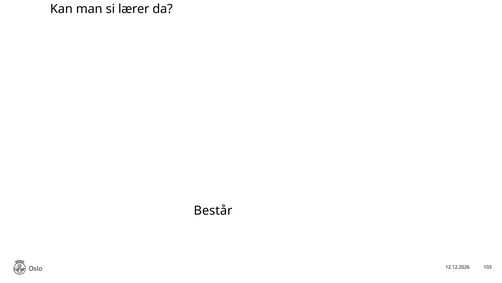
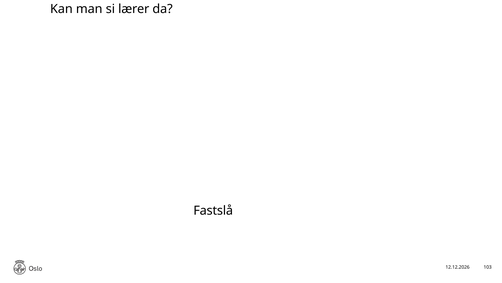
Består: Består -> Fastslå
